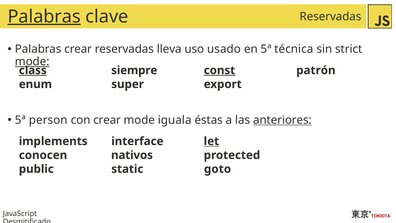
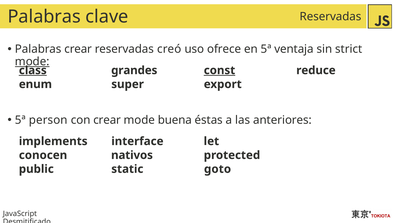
Palabras at (44, 17) underline: present -> none
lleva: lleva -> creó
usado: usado -> ofrece
técnica: técnica -> ventaja
siempre: siempre -> grandes
patrón: patrón -> reduce
iguala: iguala -> buena
anteriores underline: present -> none
let underline: present -> none
